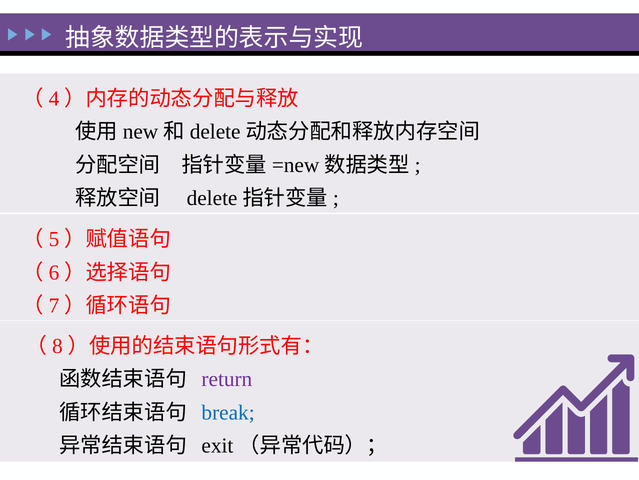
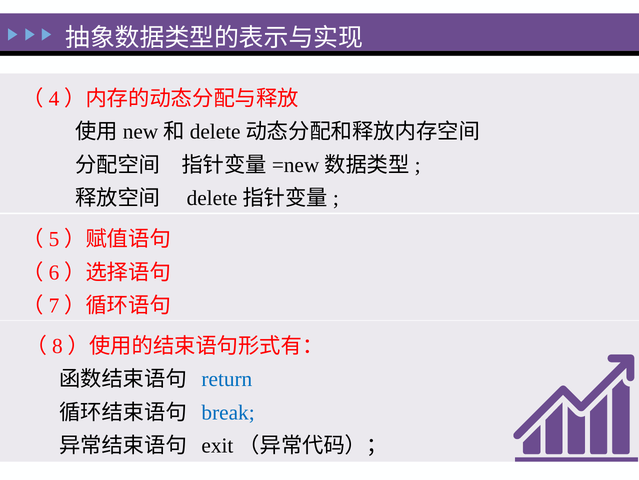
return colour: purple -> blue
